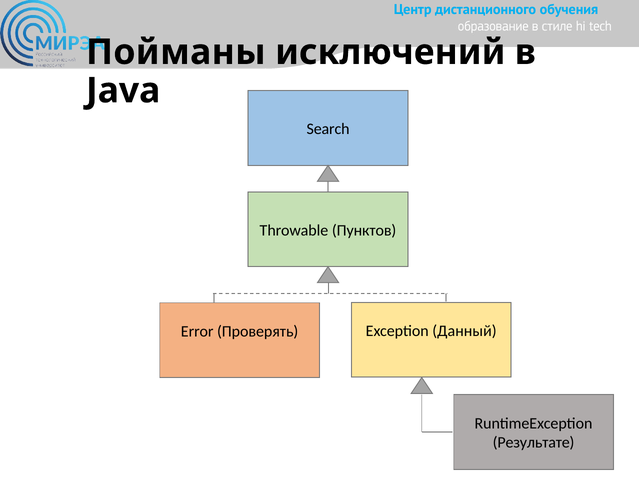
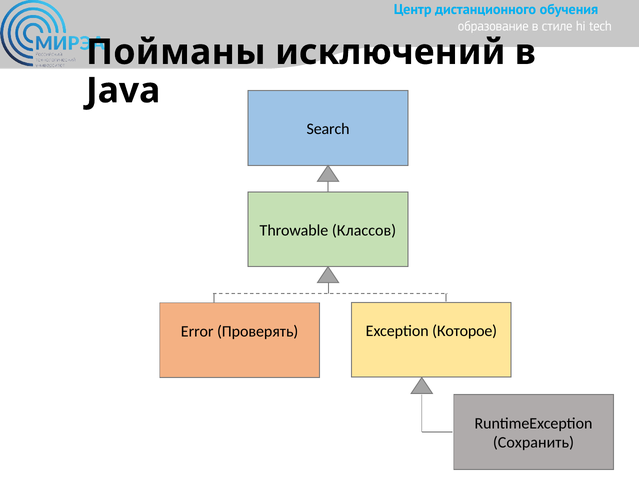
Пунктов: Пунктов -> Классов
Данный: Данный -> Которое
Результате: Результате -> Сохранить
